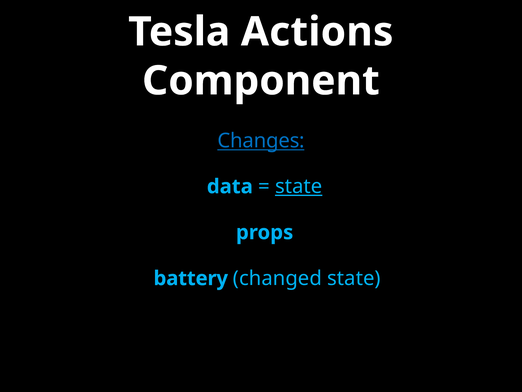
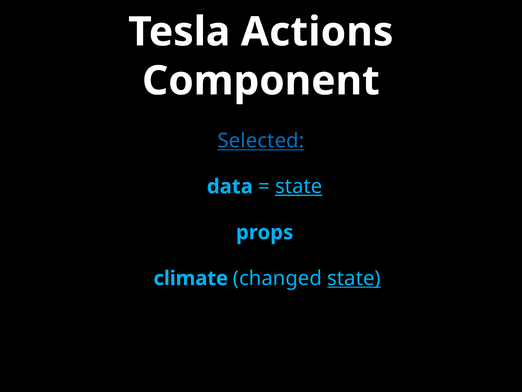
Changes: Changes -> Selected
battery: battery -> climate
state at (354, 278) underline: none -> present
